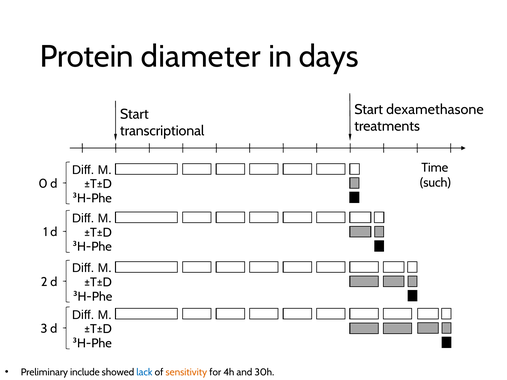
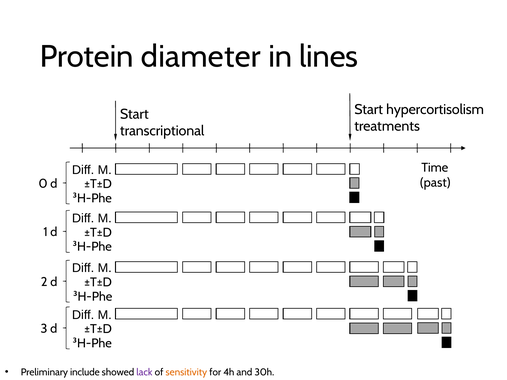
days: days -> lines
dexamethasone: dexamethasone -> hypercortisolism
such: such -> past
lack colour: blue -> purple
